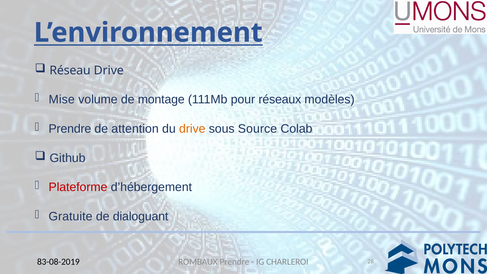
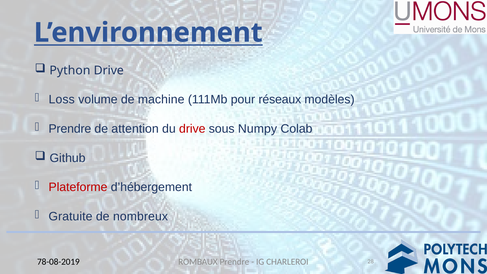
Réseau: Réseau -> Python
Mise: Mise -> Loss
montage: montage -> machine
drive at (192, 129) colour: orange -> red
Source: Source -> Numpy
dialoguant: dialoguant -> nombreux
83-08-2019: 83-08-2019 -> 78-08-2019
